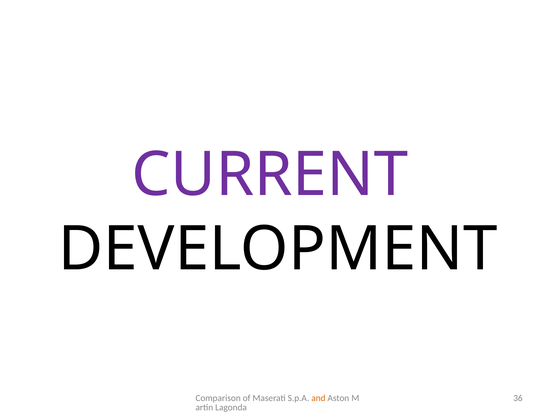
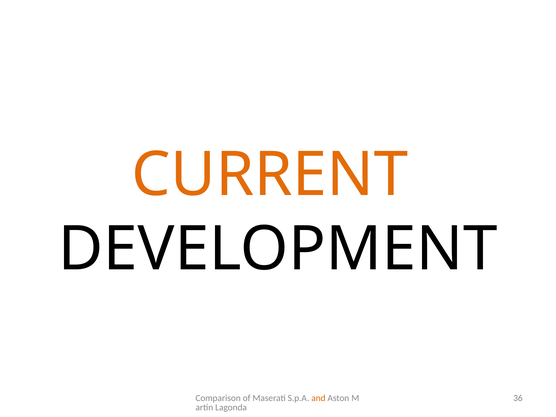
CURRENT colour: purple -> orange
